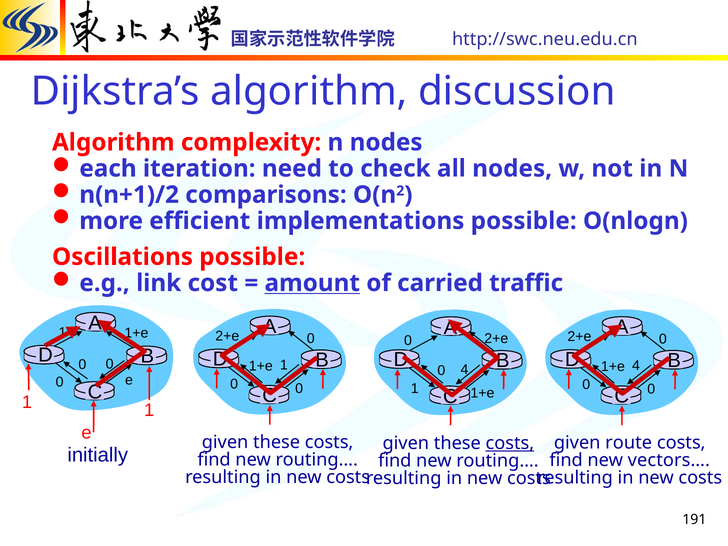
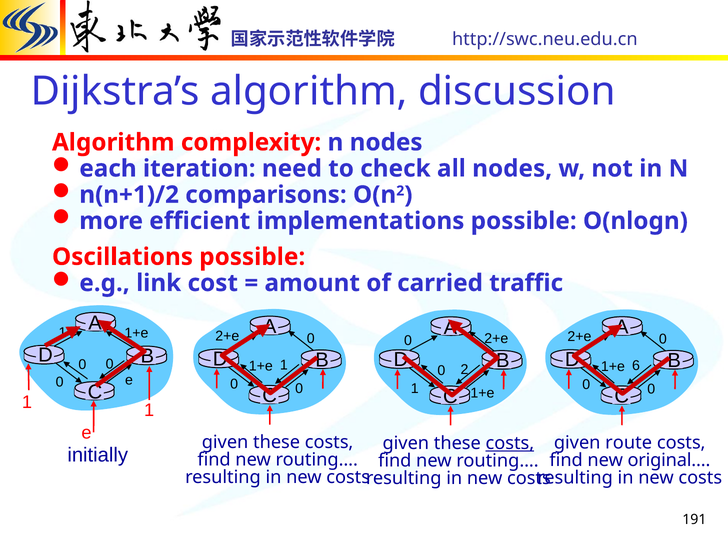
amount underline: present -> none
1+e 4: 4 -> 6
0 4: 4 -> 2
vectors…: vectors… -> original…
